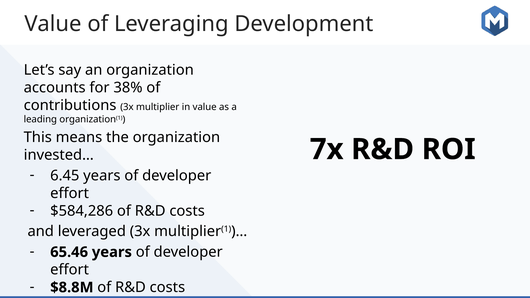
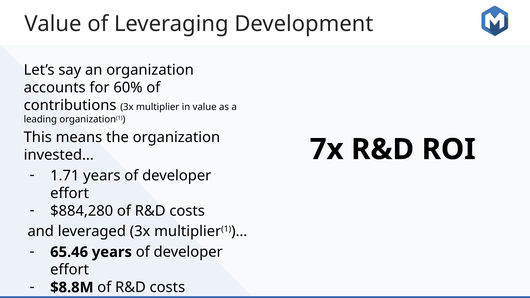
38%: 38% -> 60%
6.45: 6.45 -> 1.71
$584,286: $584,286 -> $884,280
